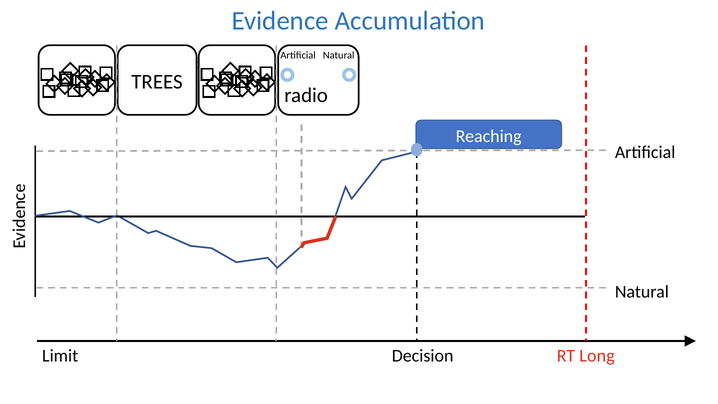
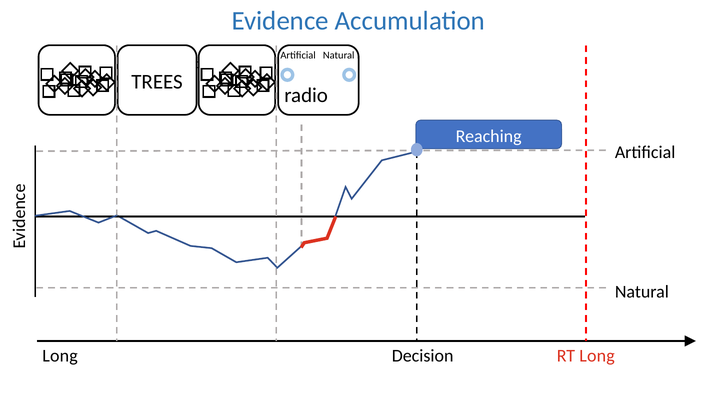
Limit at (60, 356): Limit -> Long
